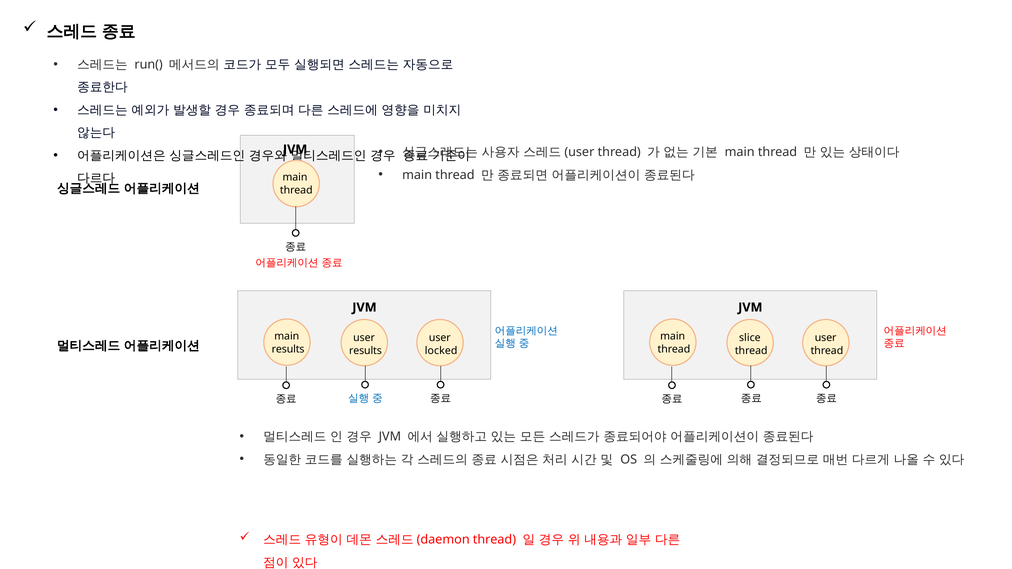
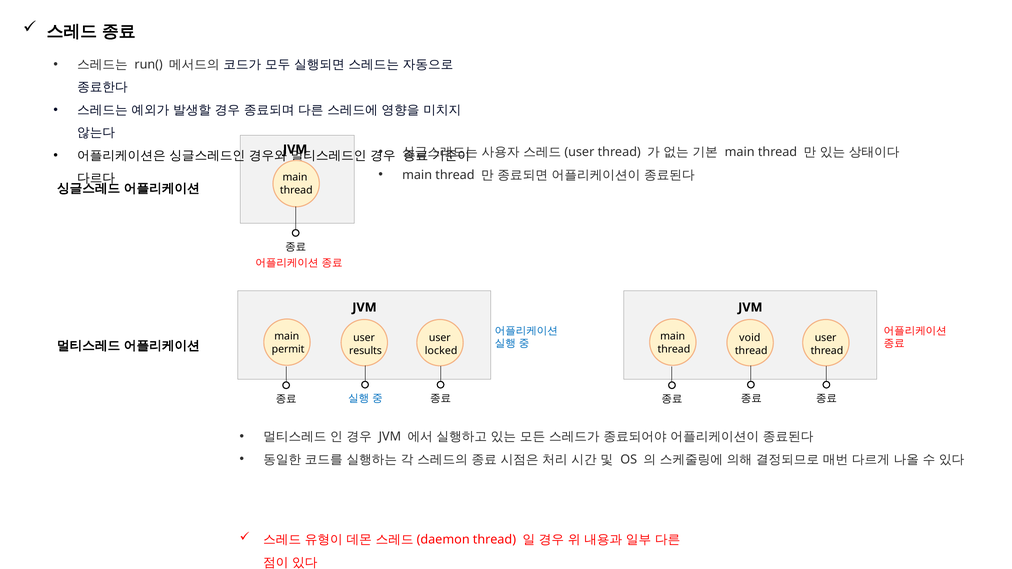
slice: slice -> void
results at (288, 349): results -> permit
